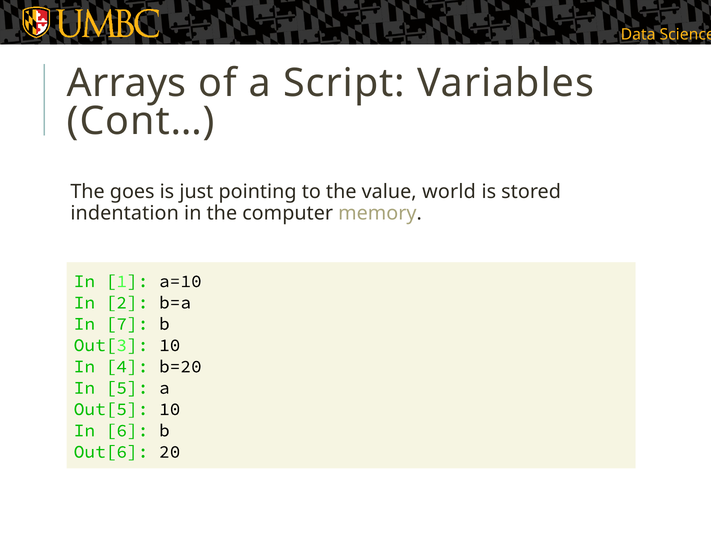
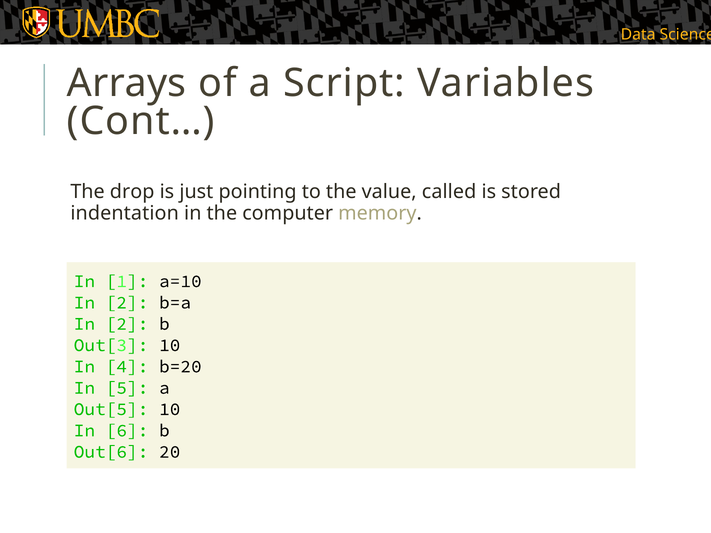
goes: goes -> drop
world: world -> called
7 at (127, 324): 7 -> 2
